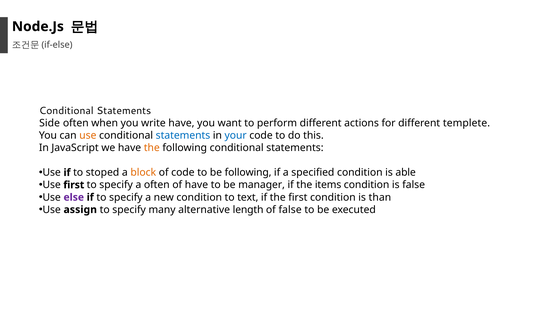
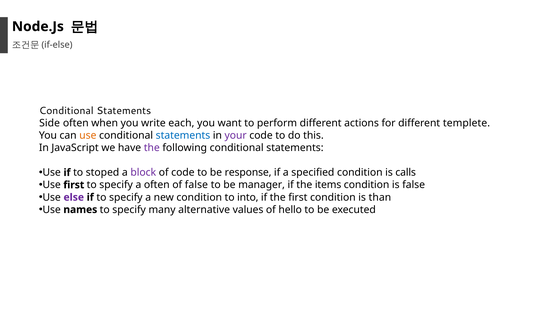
write have: have -> each
your colour: blue -> purple
the at (152, 148) colour: orange -> purple
block colour: orange -> purple
be following: following -> response
able: able -> calls
of have: have -> false
text: text -> into
assign: assign -> names
length: length -> values
of false: false -> hello
